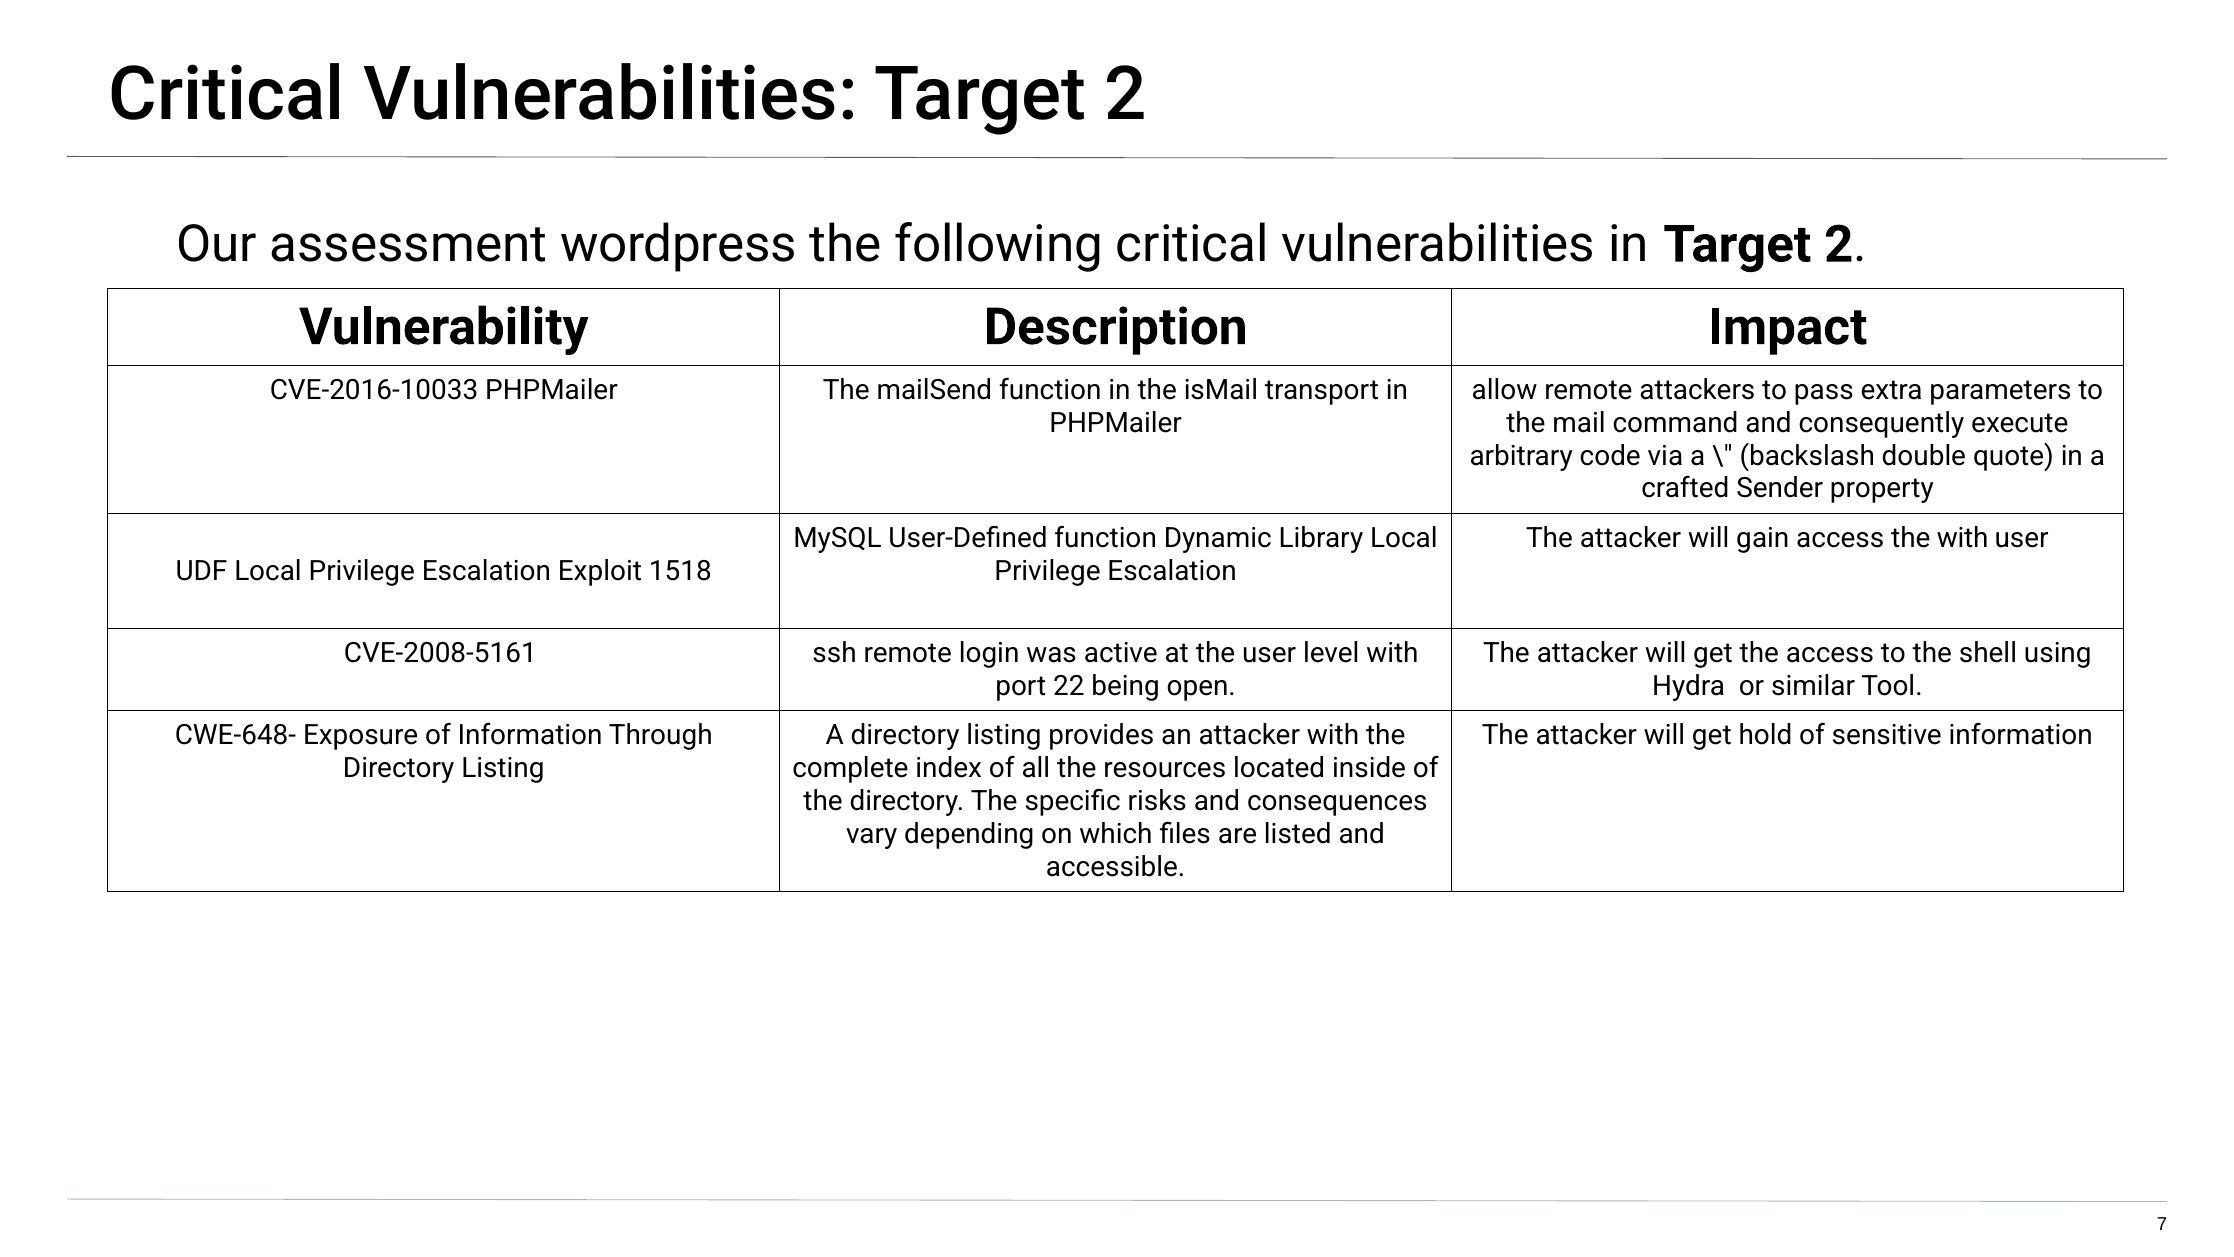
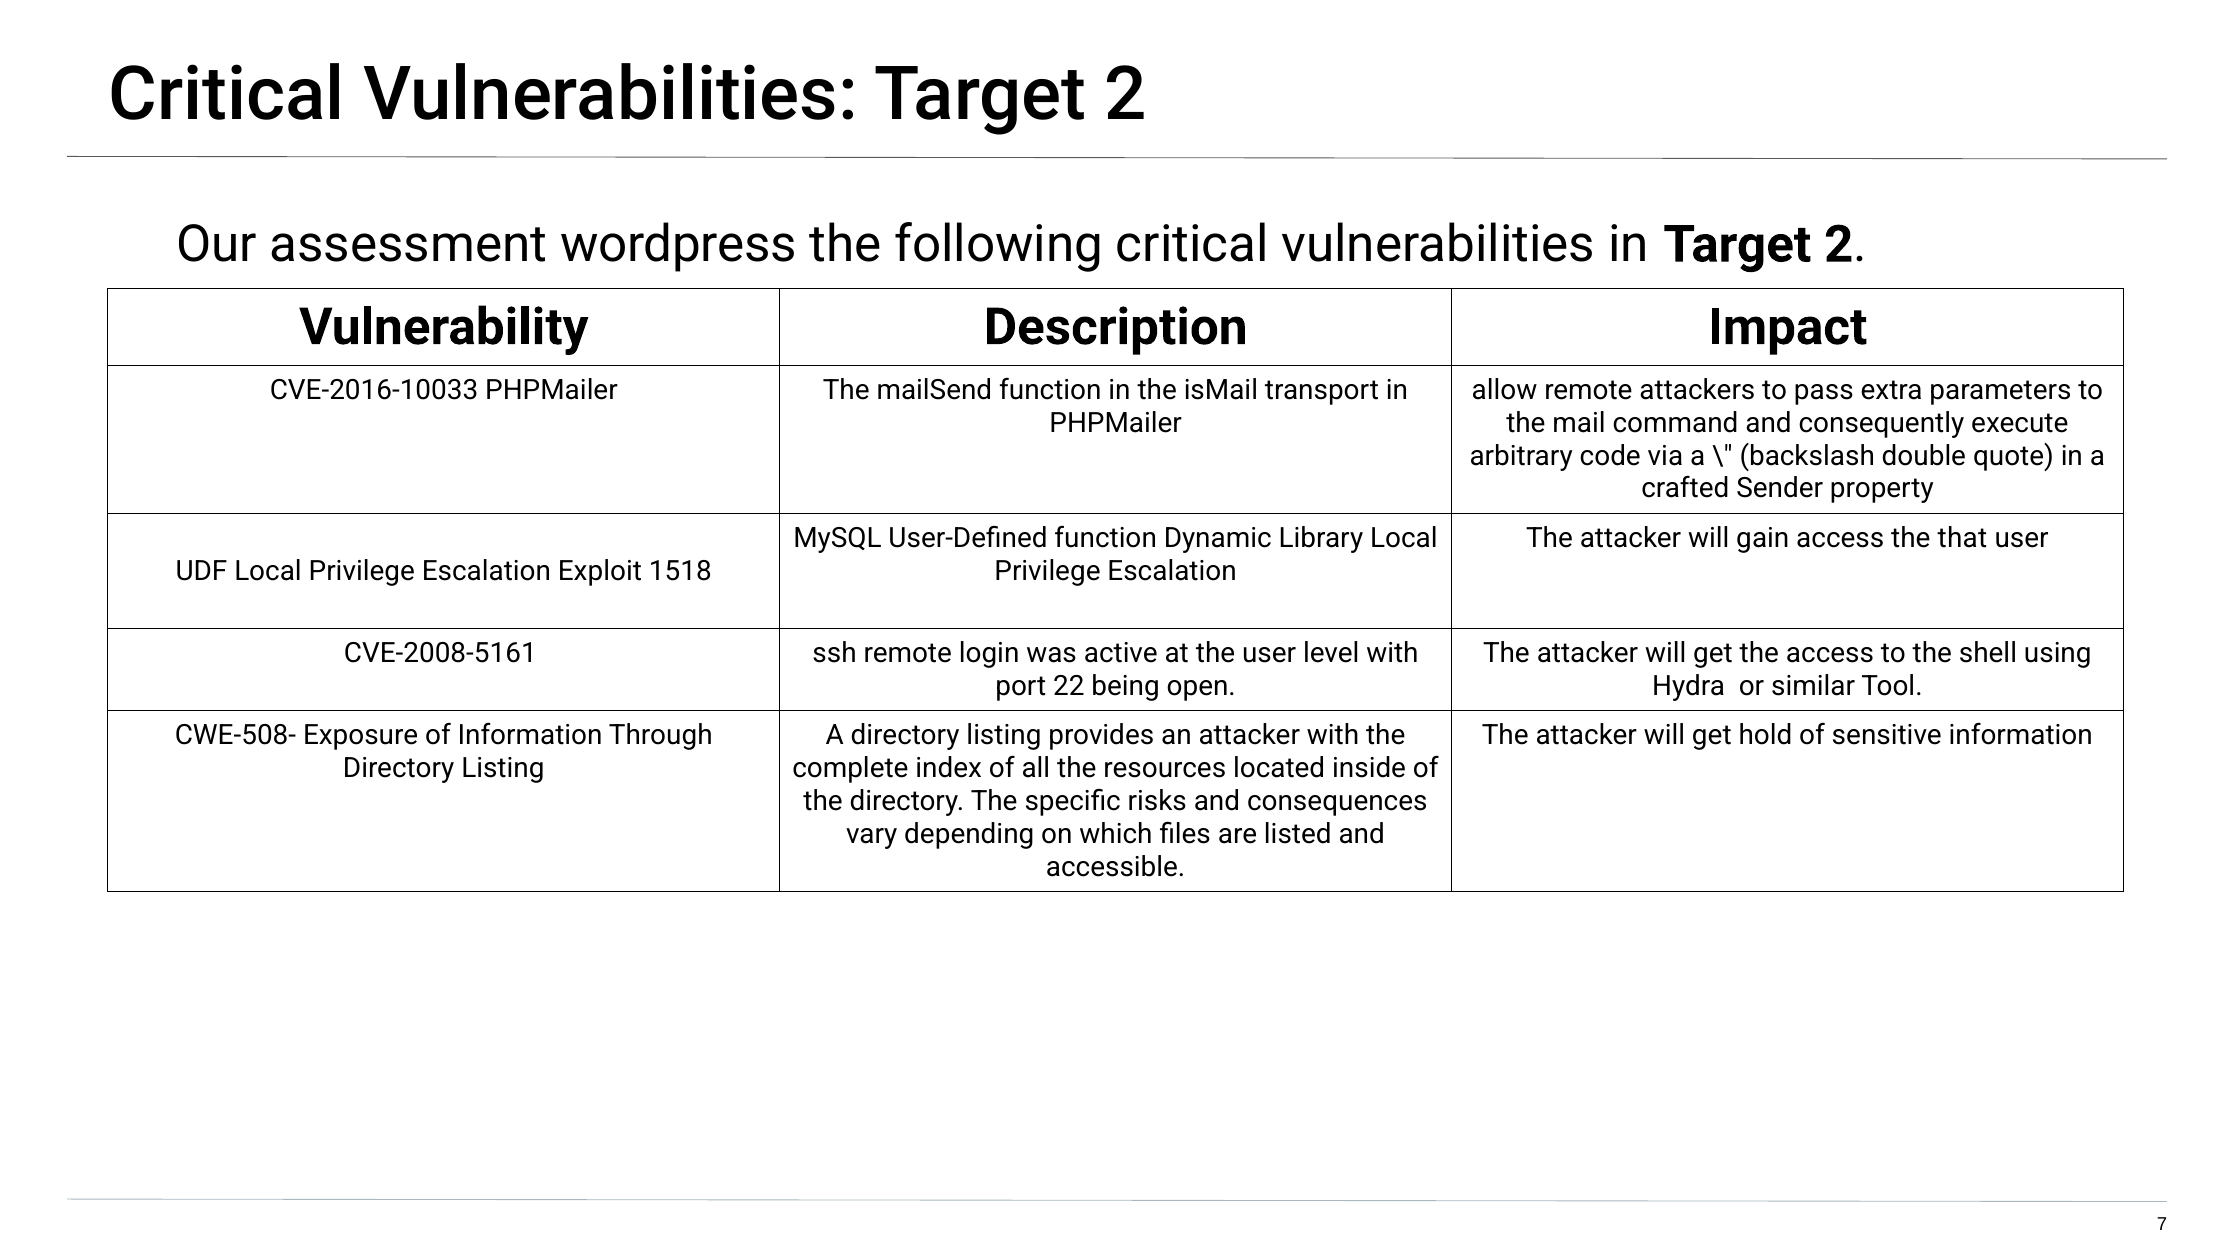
the with: with -> that
CWE-648-: CWE-648- -> CWE-508-
